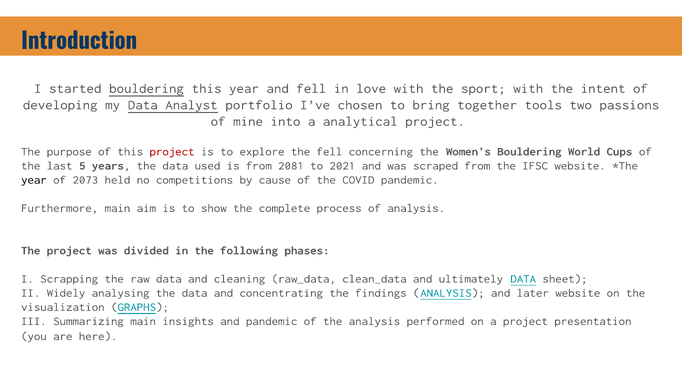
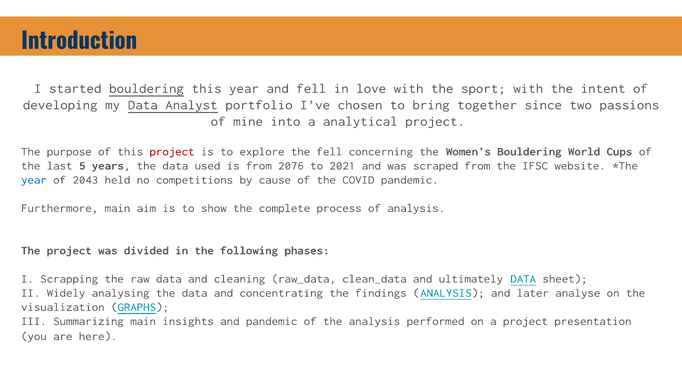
tools: tools -> since
2081: 2081 -> 2076
year at (34, 180) colour: black -> blue
2073: 2073 -> 2043
later website: website -> analyse
